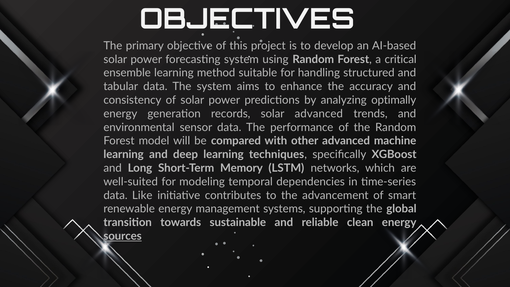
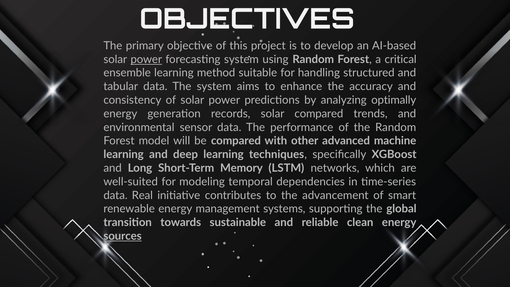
power at (146, 59) underline: none -> present
solar advanced: advanced -> compared
Like: Like -> Real
